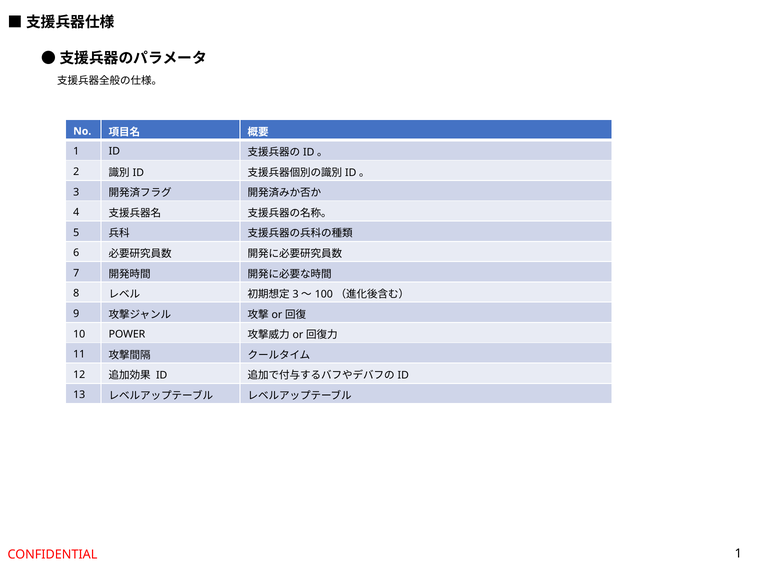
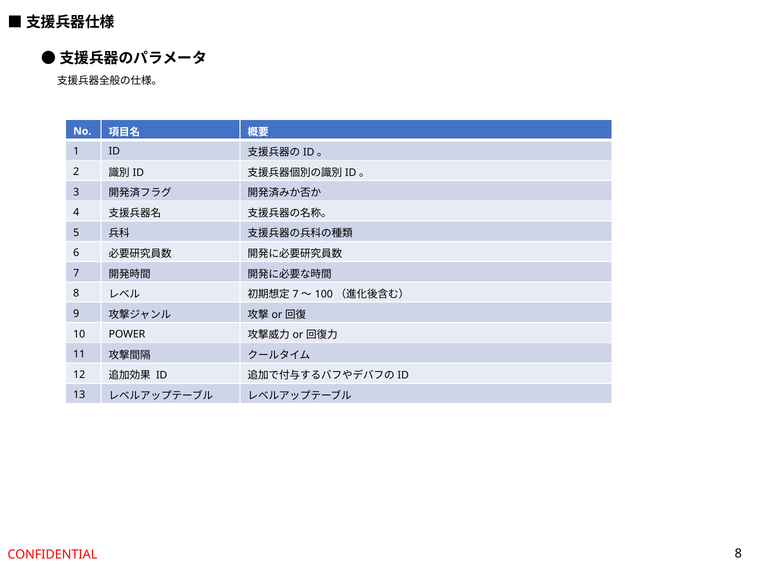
3 at (296, 294): 3 -> 7
CONFIDENTIAL 1: 1 -> 8
